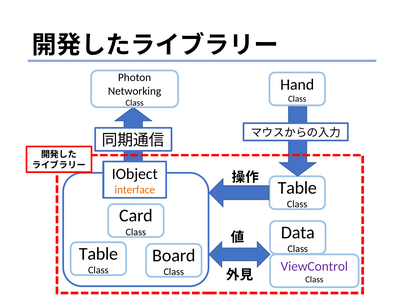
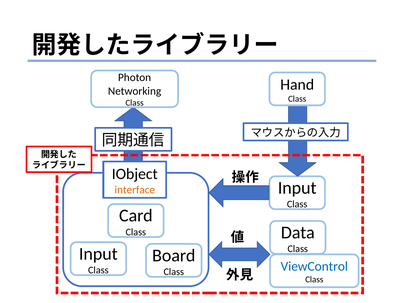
Table at (297, 188): Table -> Input
Table at (98, 254): Table -> Input
ViewControl colour: purple -> blue
